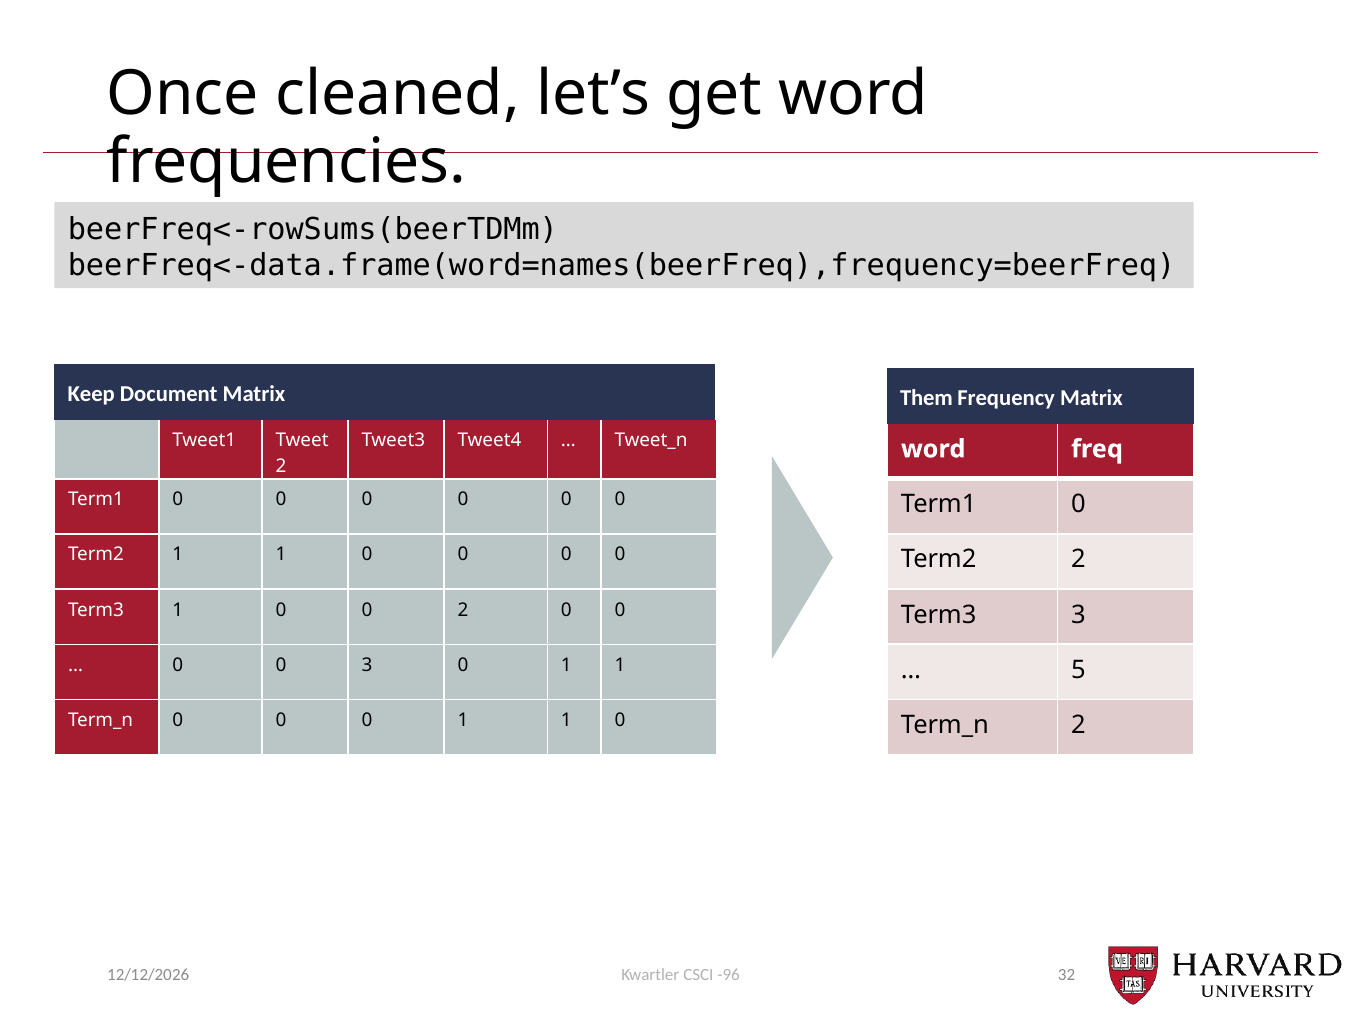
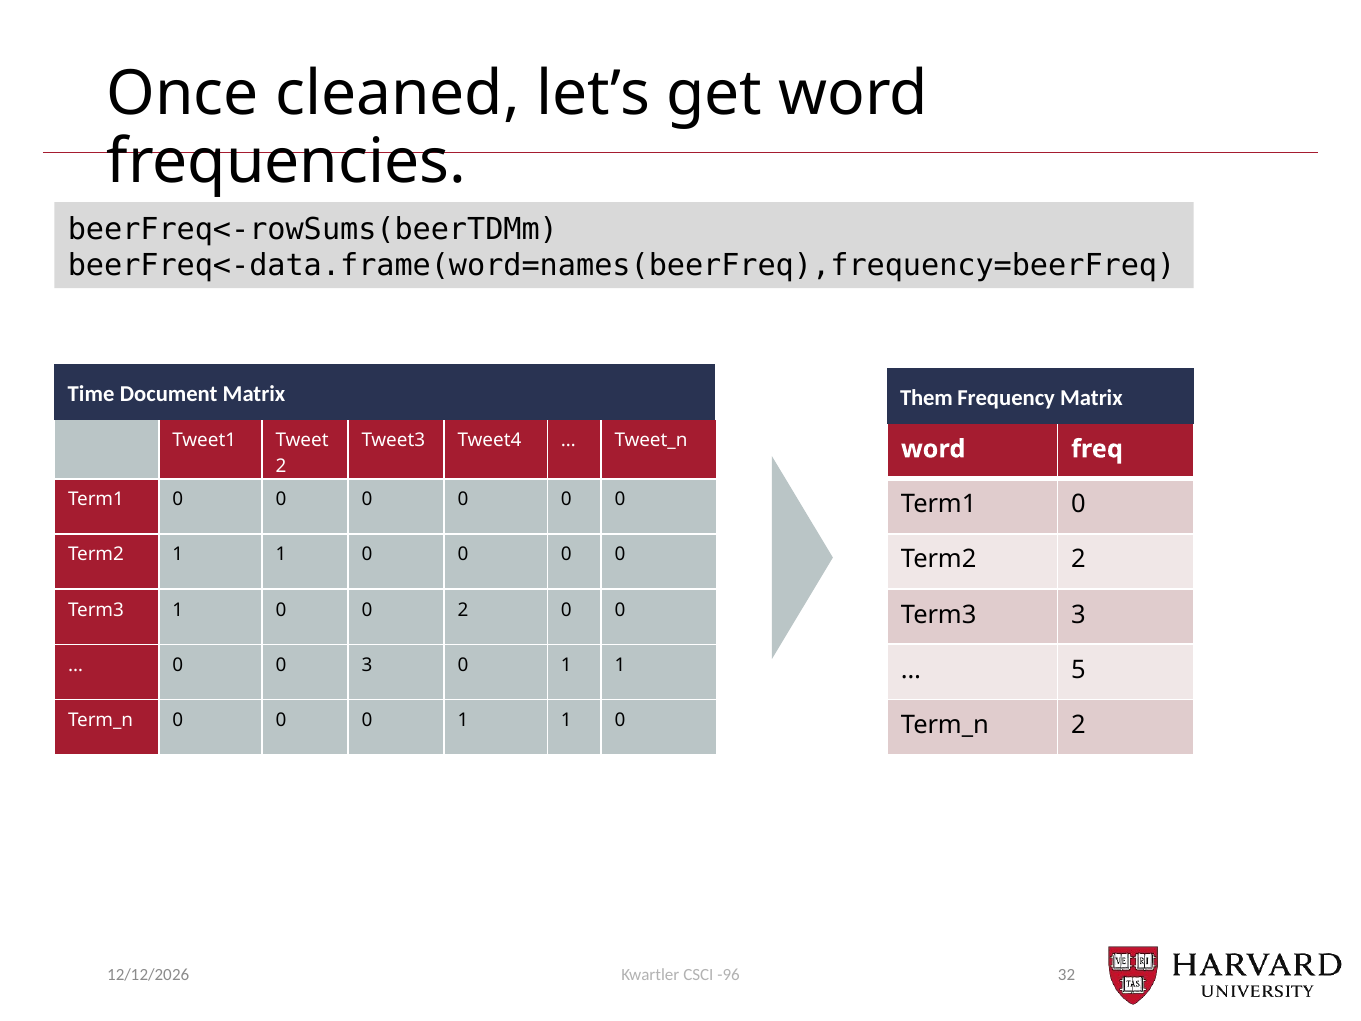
Keep: Keep -> Time
